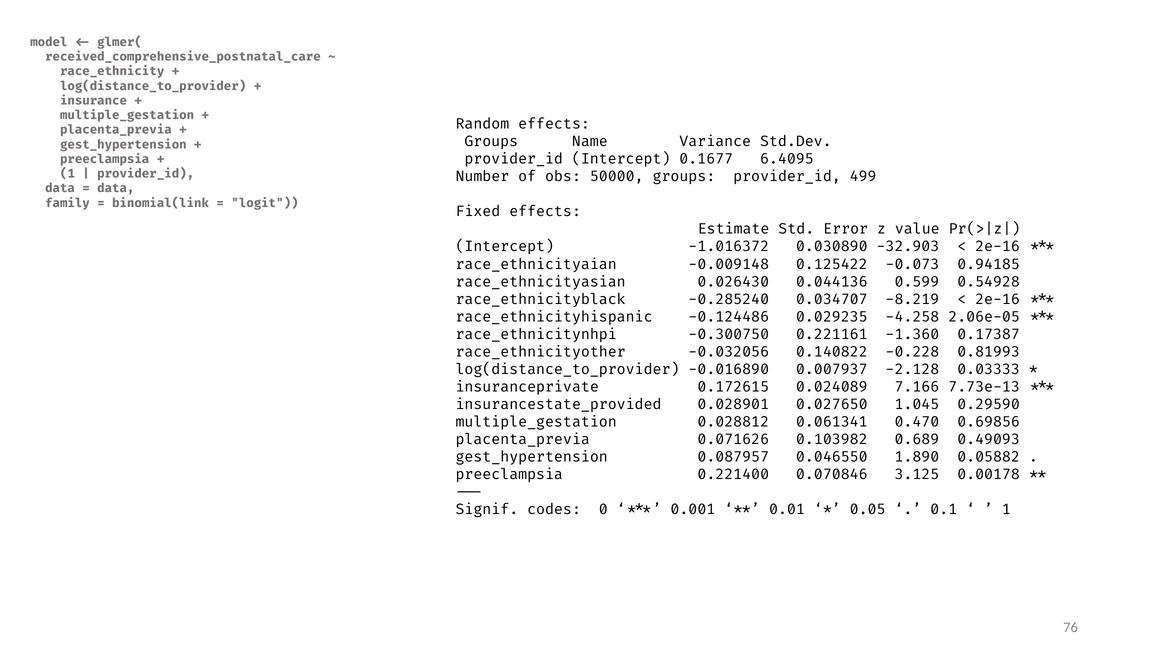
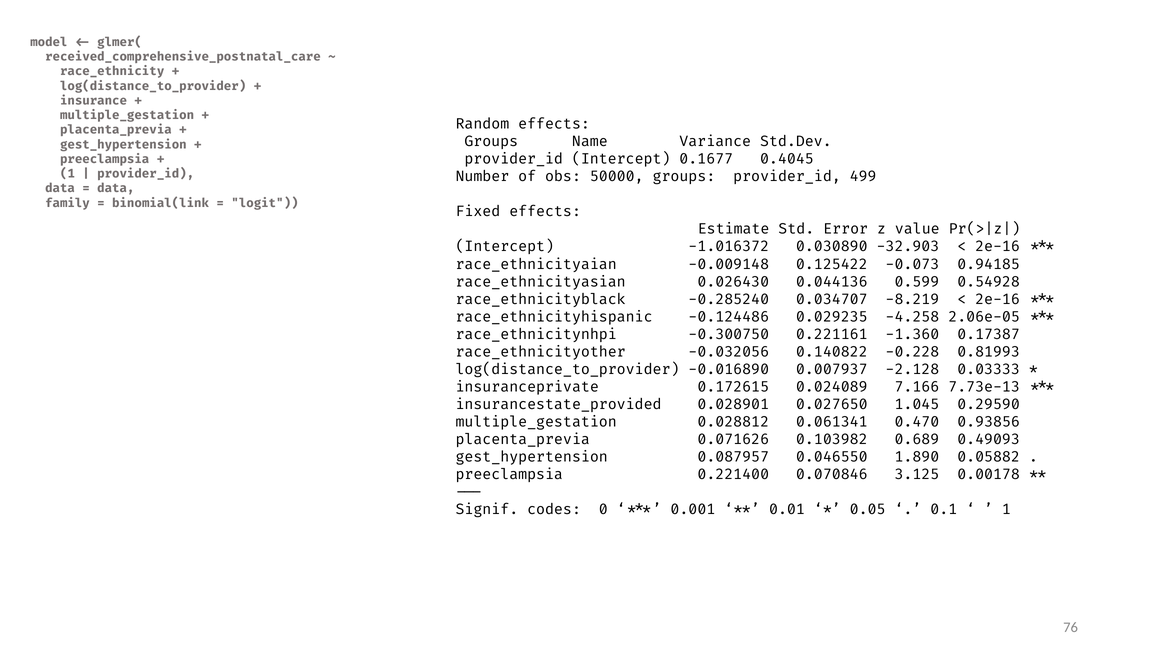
6.4095: 6.4095 -> 0.4045
0.69856: 0.69856 -> 0.93856
